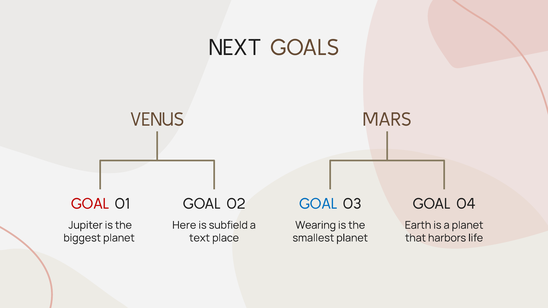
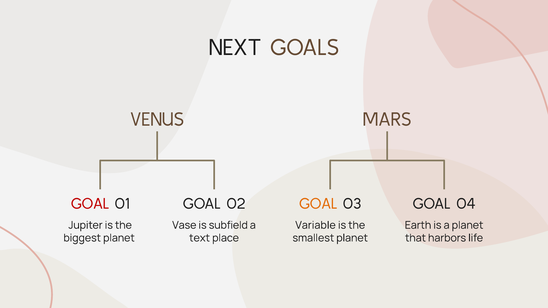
GOAL at (318, 204) colour: blue -> orange
Here: Here -> Vase
Wearing: Wearing -> Variable
